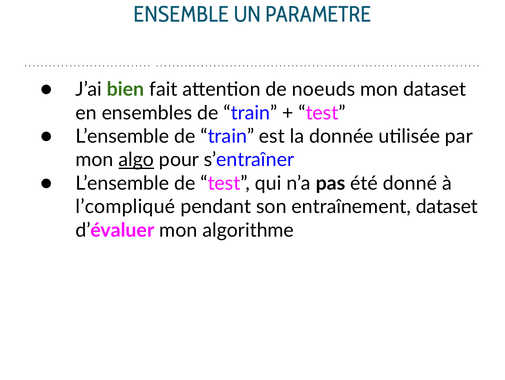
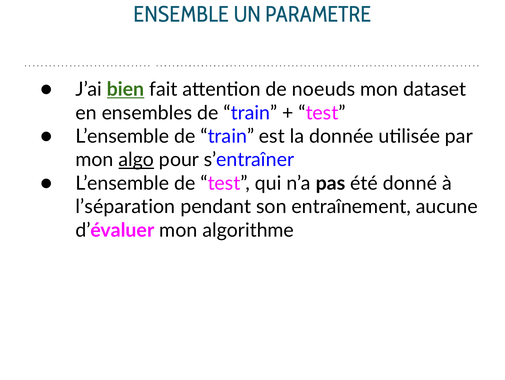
bien underline: none -> present
l’compliqué: l’compliqué -> l’séparation
entraînement dataset: dataset -> aucune
